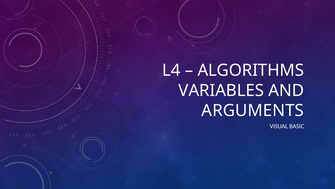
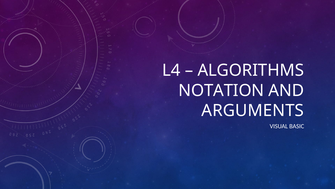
VARIABLES: VARIABLES -> NOTATION
